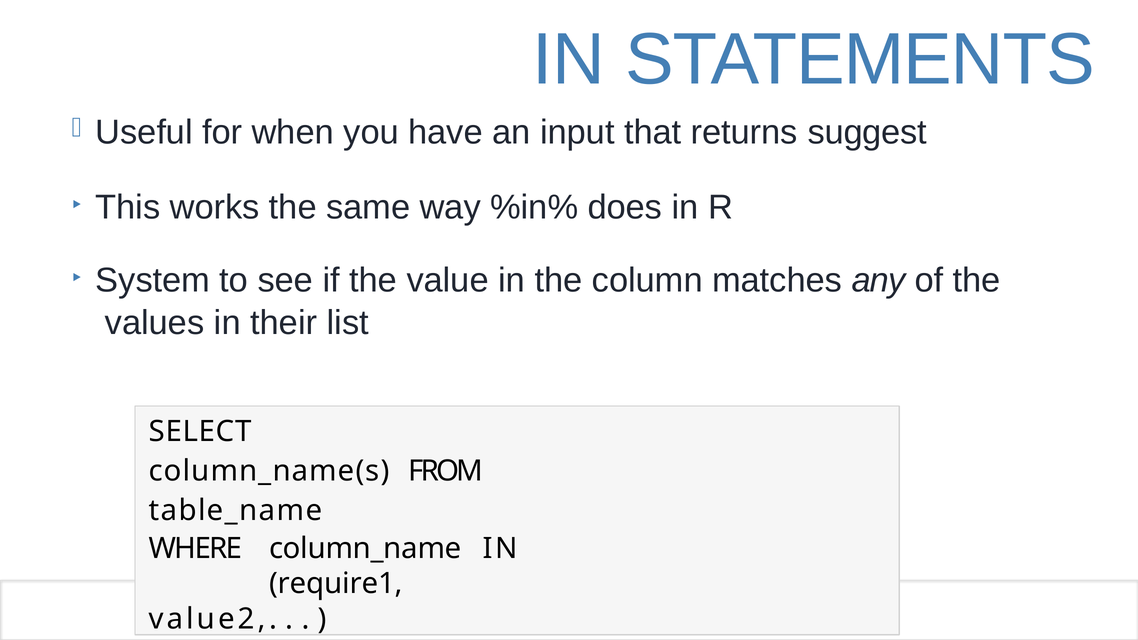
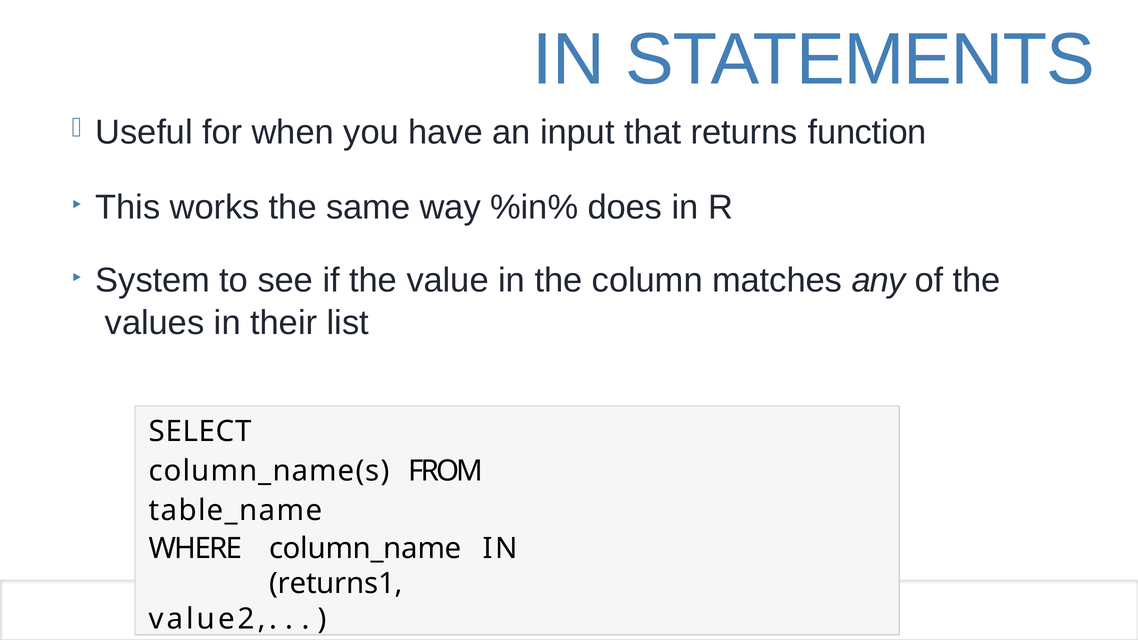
suggest: suggest -> function
require1: require1 -> returns1
